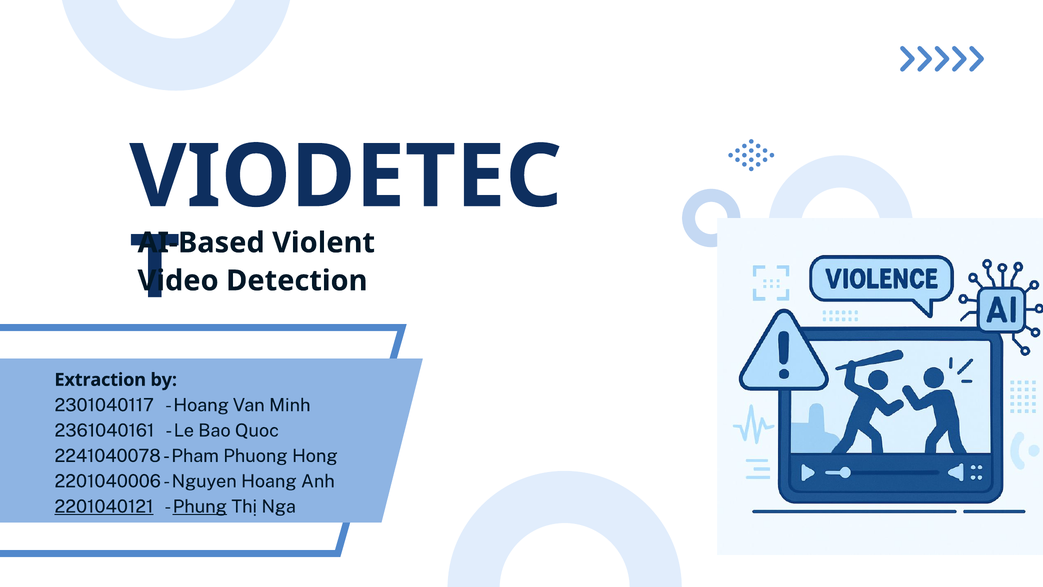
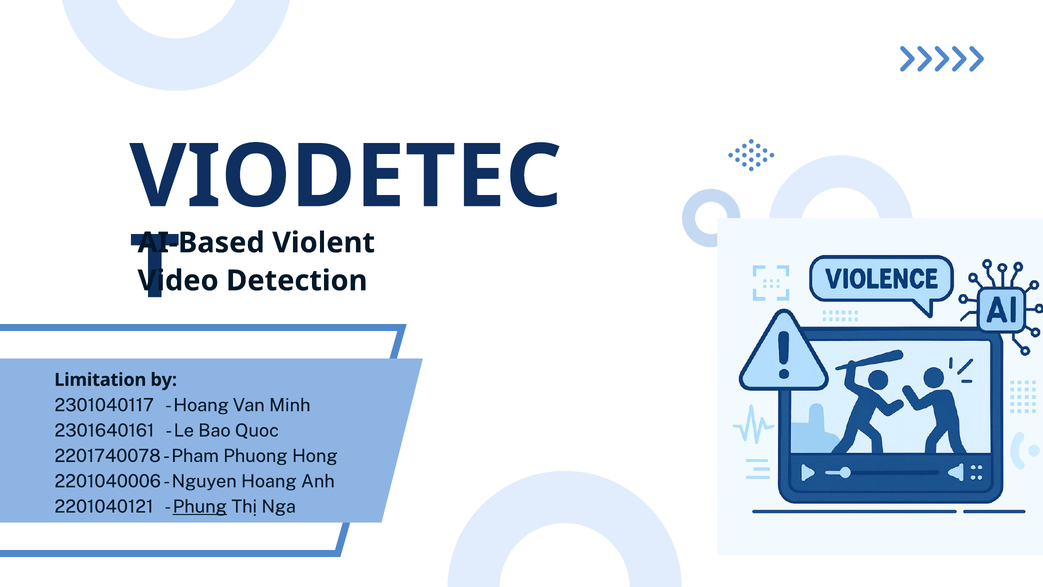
Extraction: Extraction -> Limitation
2361040161: 2361040161 -> 2301640161
2241040078: 2241040078 -> 2201740078
2201040121 underline: present -> none
